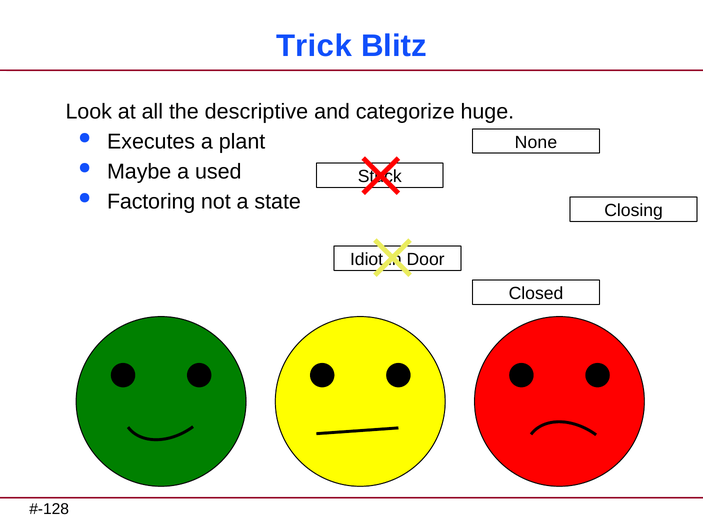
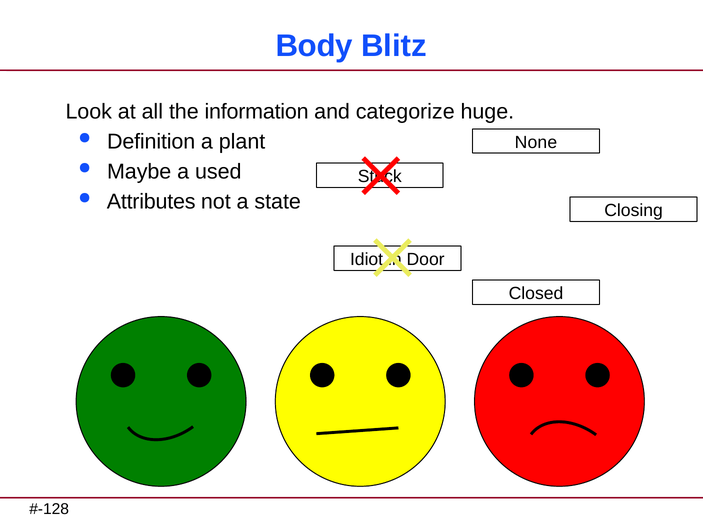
Trick: Trick -> Body
descriptive: descriptive -> information
Executes: Executes -> Definition
Factoring: Factoring -> Attributes
